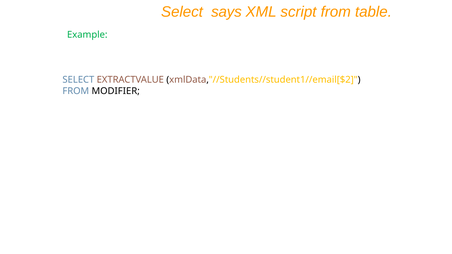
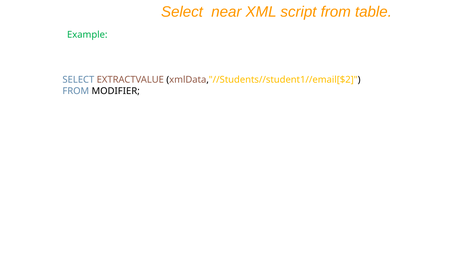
says: says -> near
